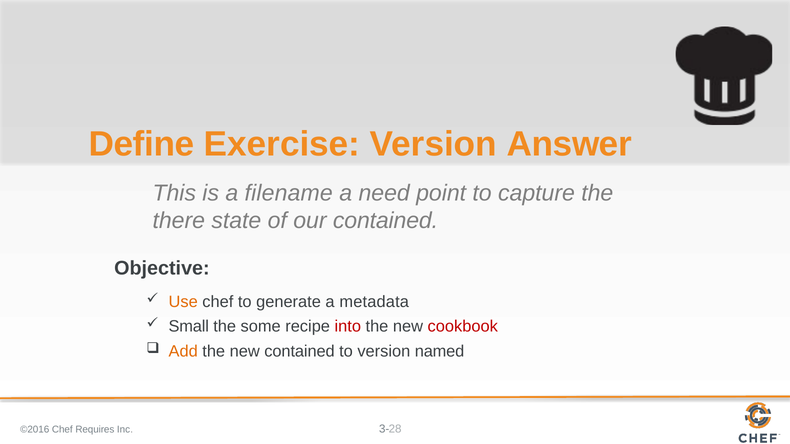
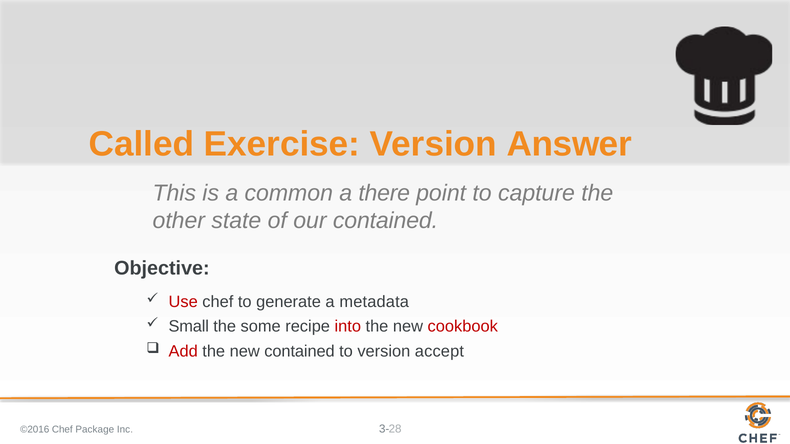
Define: Define -> Called
filename: filename -> common
need: need -> there
there: there -> other
Use colour: orange -> red
Add colour: orange -> red
named: named -> accept
Requires: Requires -> Package
